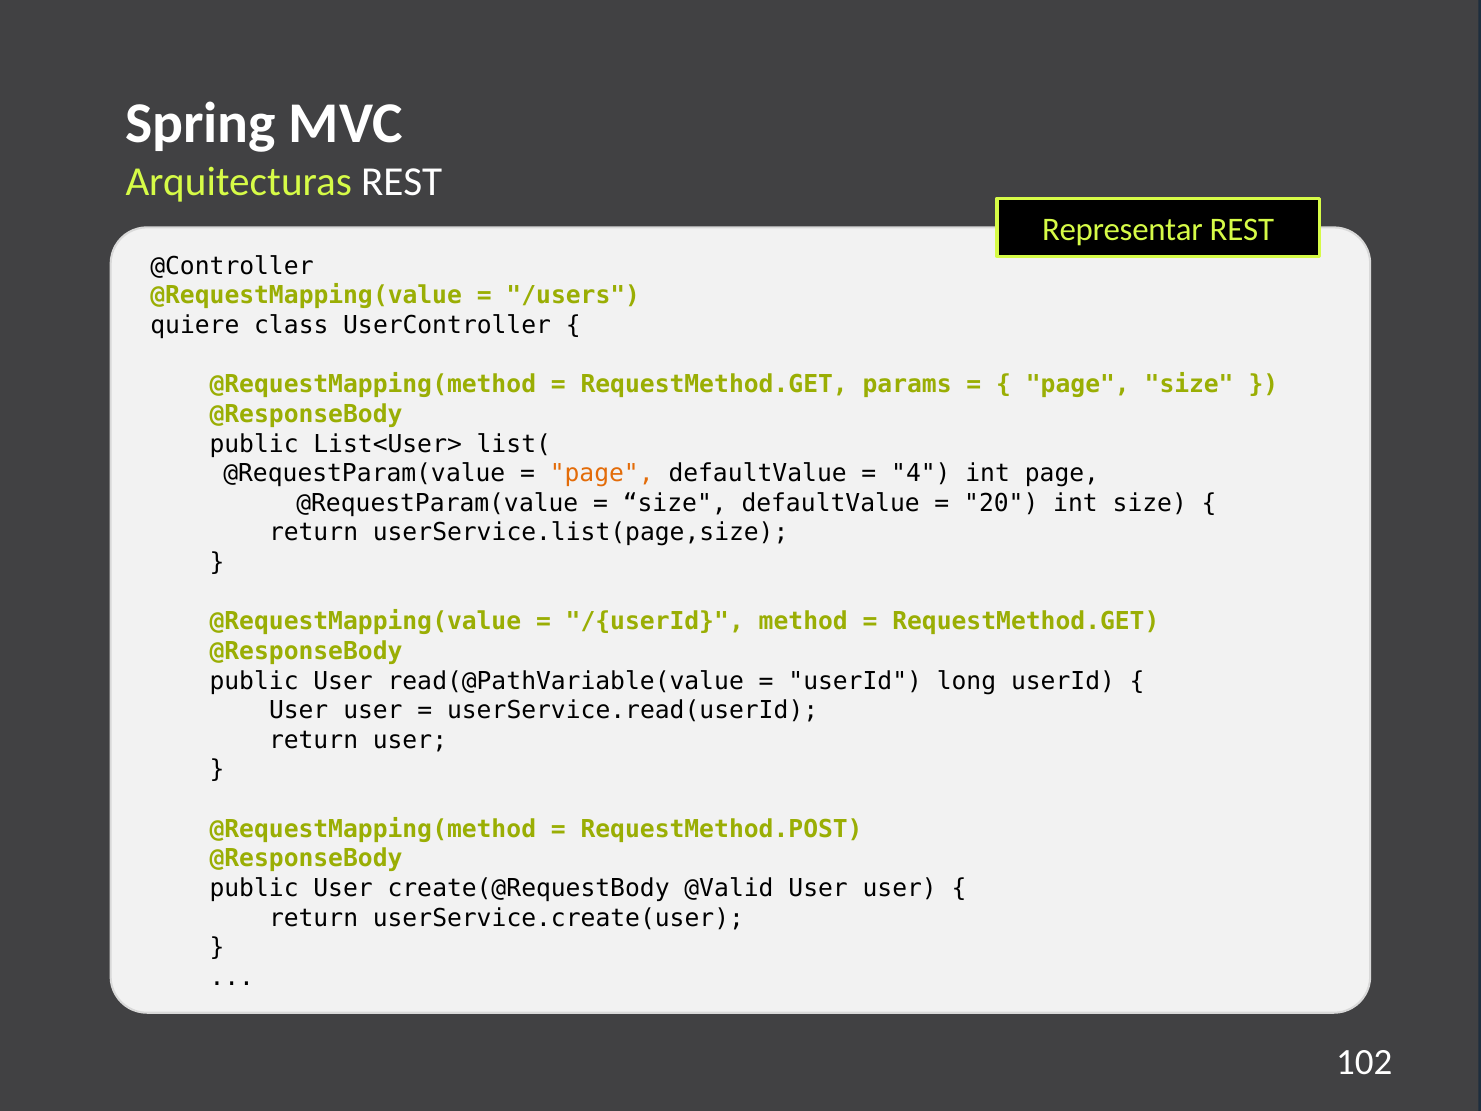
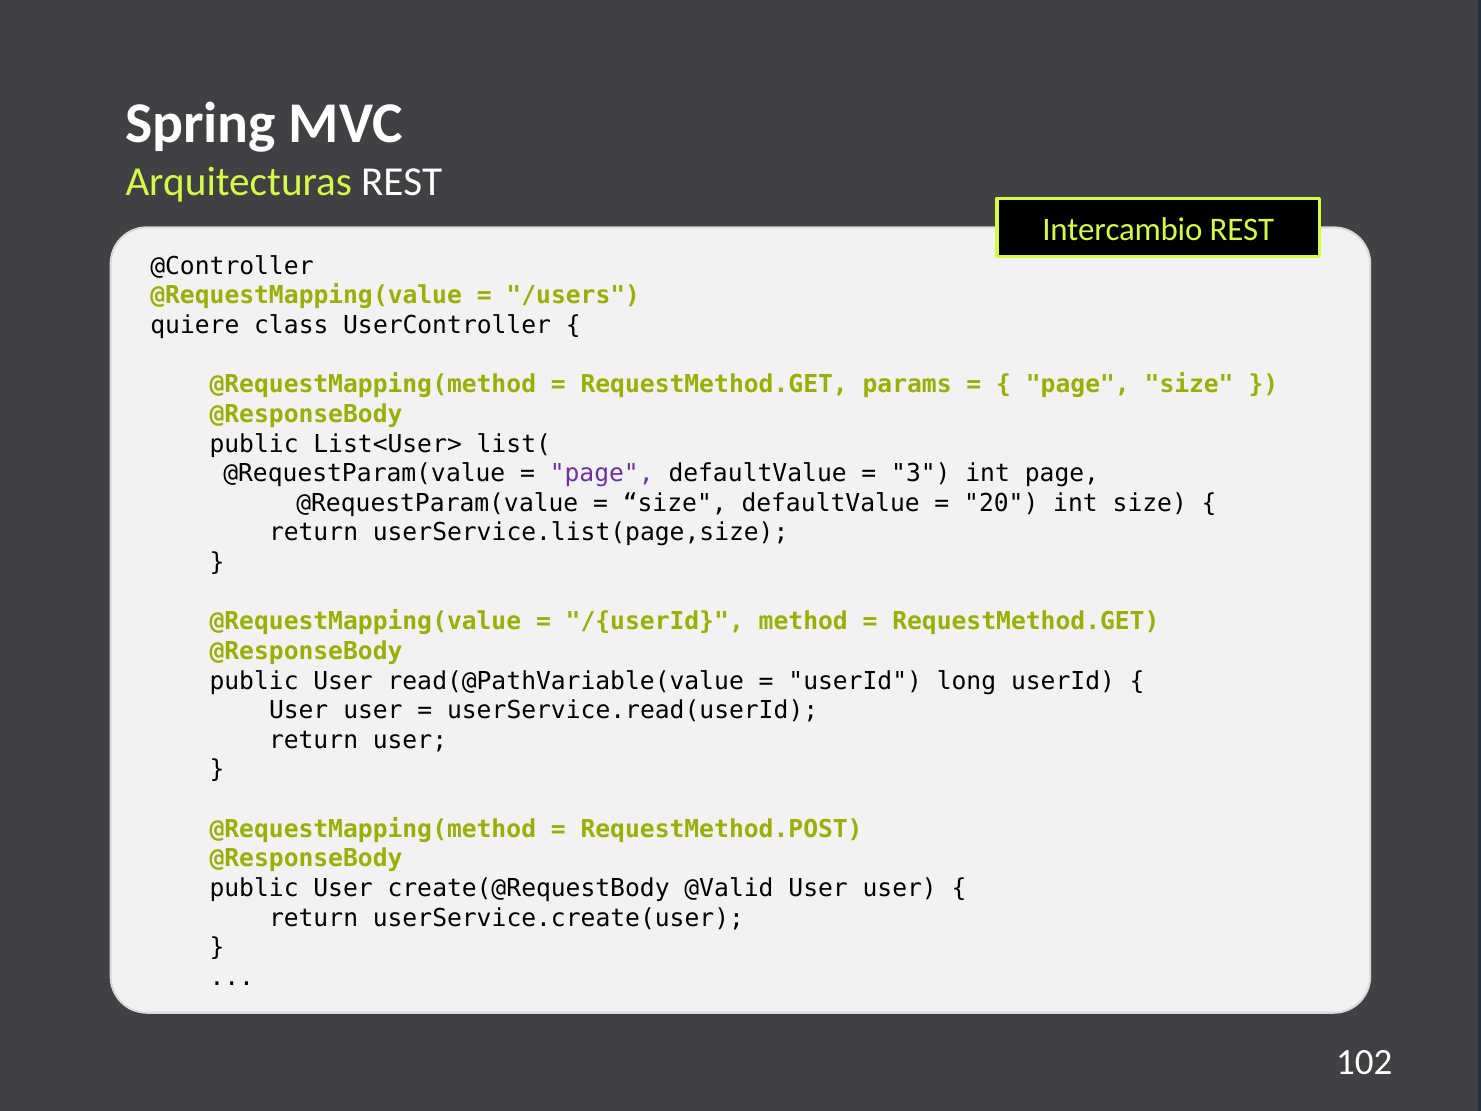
Representar: Representar -> Intercambio
page at (602, 473) colour: orange -> purple
4: 4 -> 3
